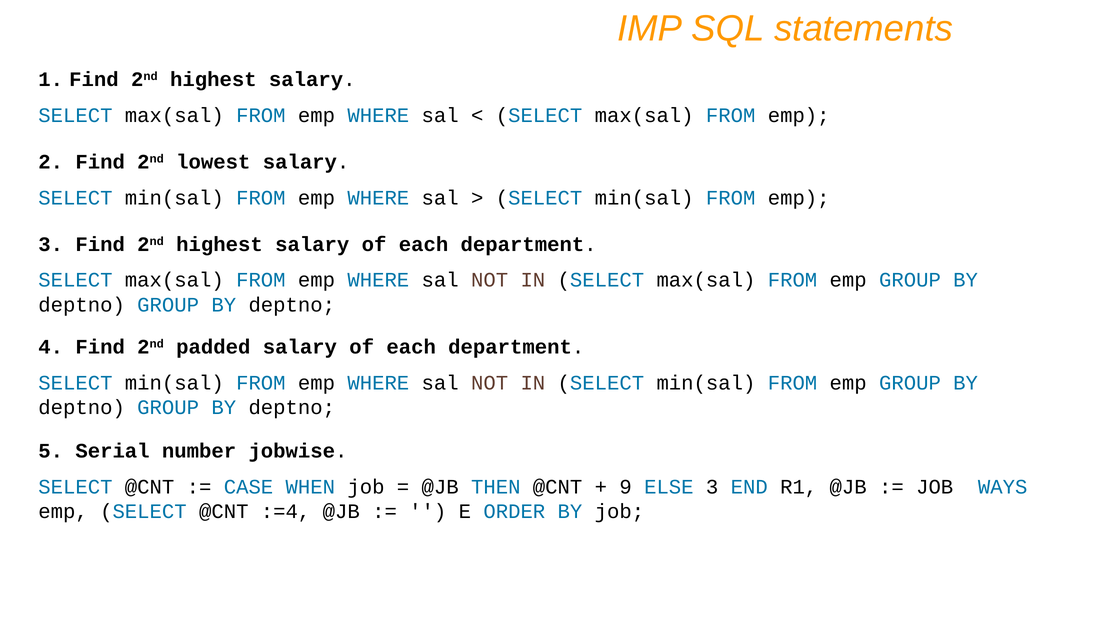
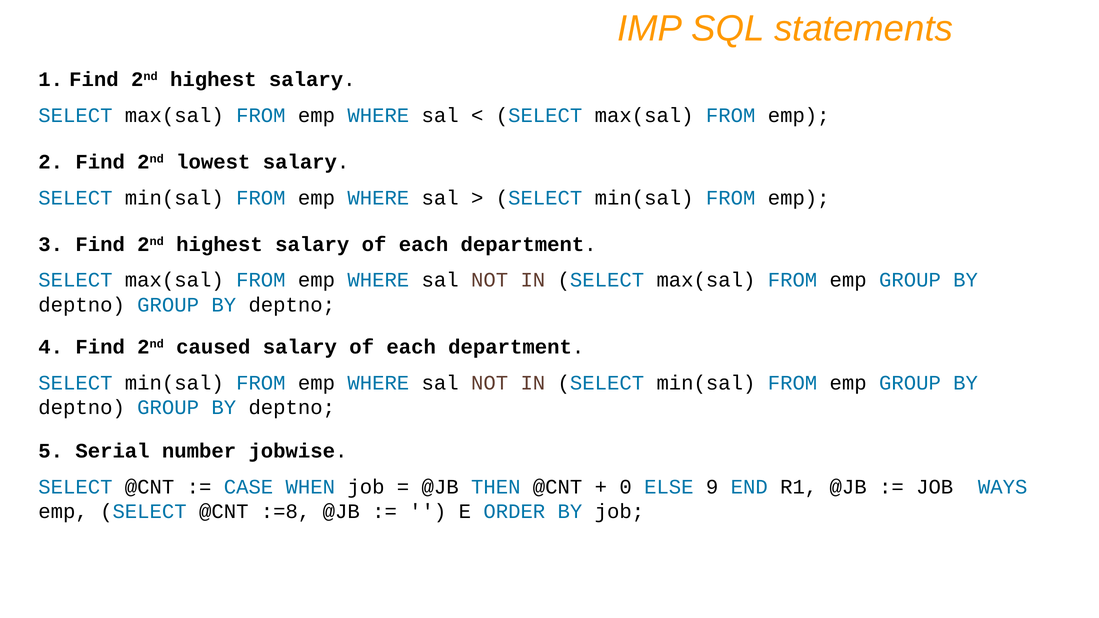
padded: padded -> caused
9: 9 -> 0
ELSE 3: 3 -> 9
:=4: :=4 -> :=8
